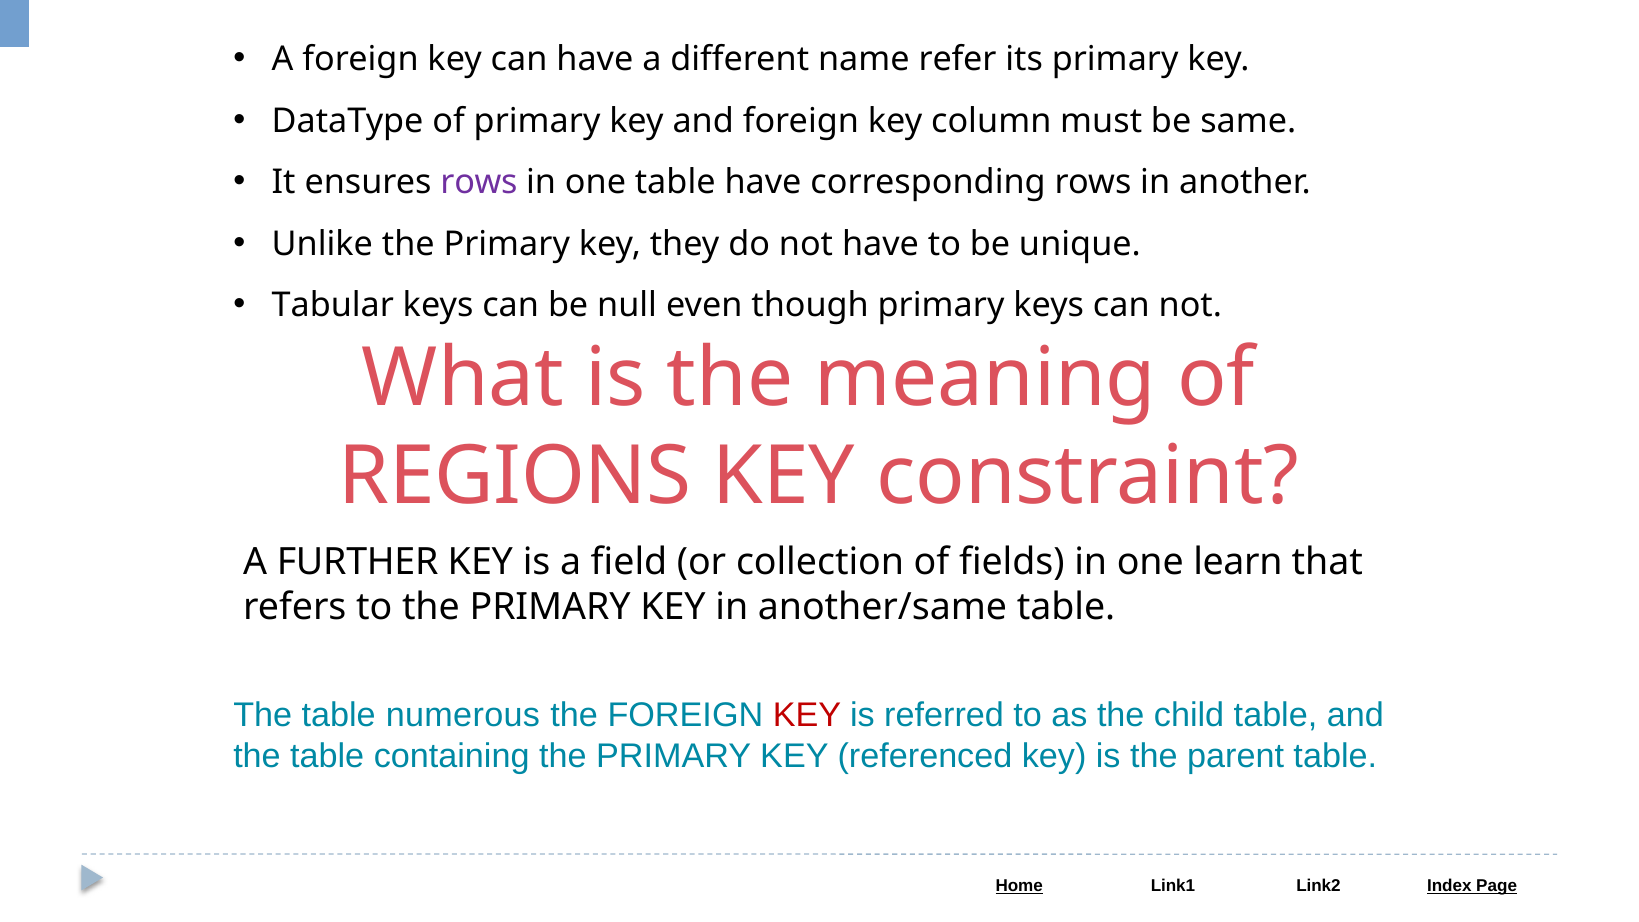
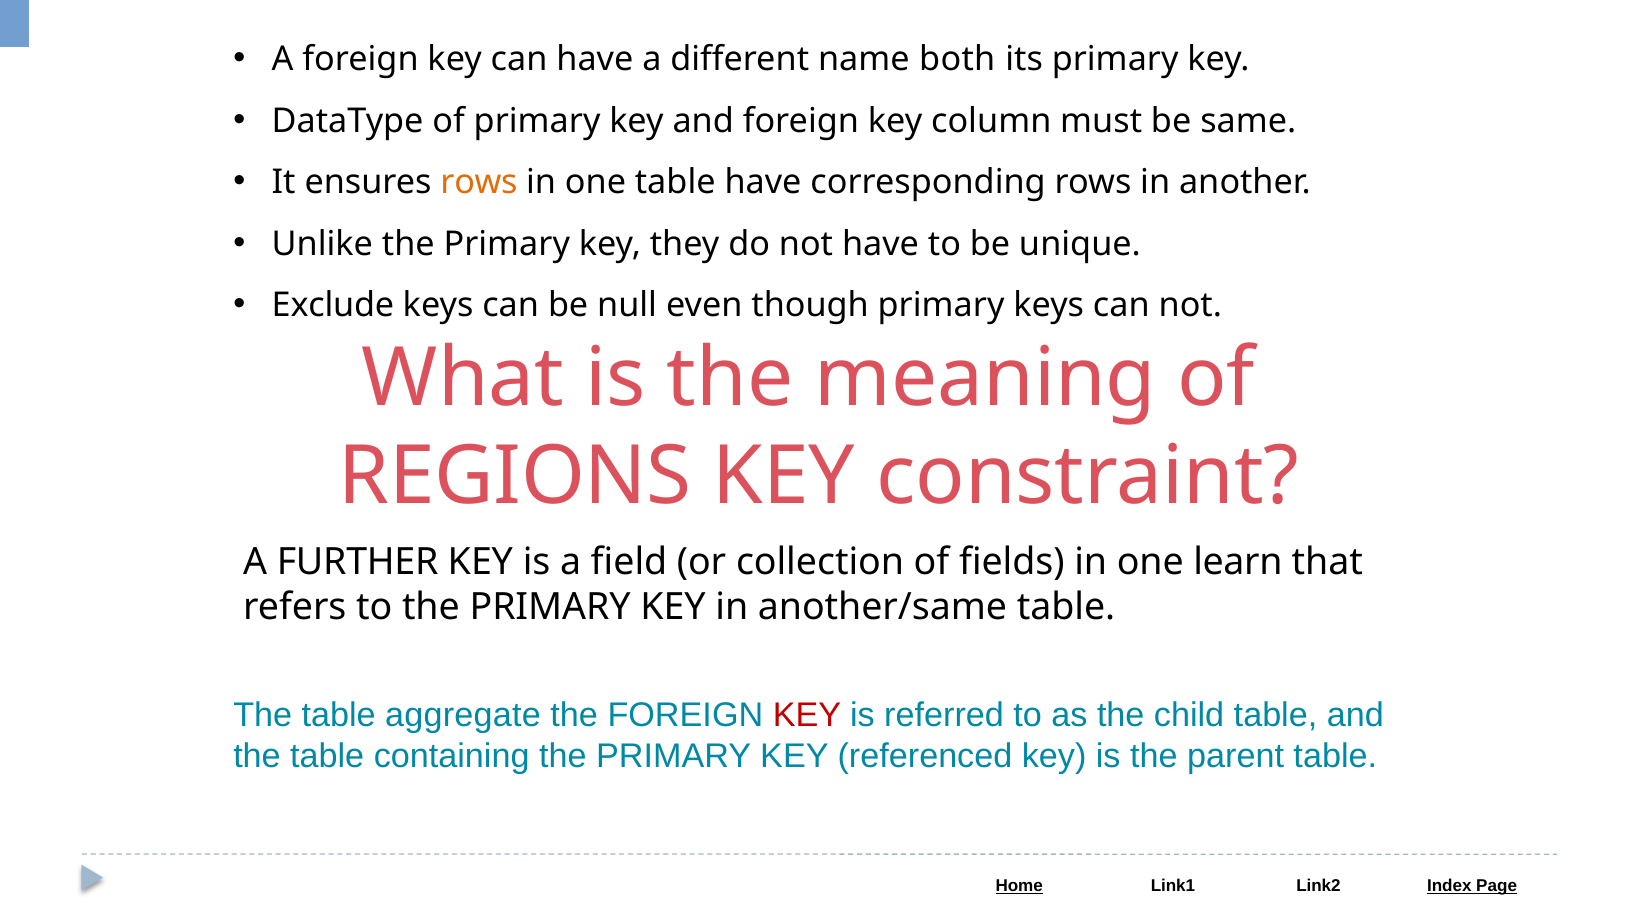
refer: refer -> both
rows at (479, 183) colour: purple -> orange
Tabular: Tabular -> Exclude
numerous: numerous -> aggregate
